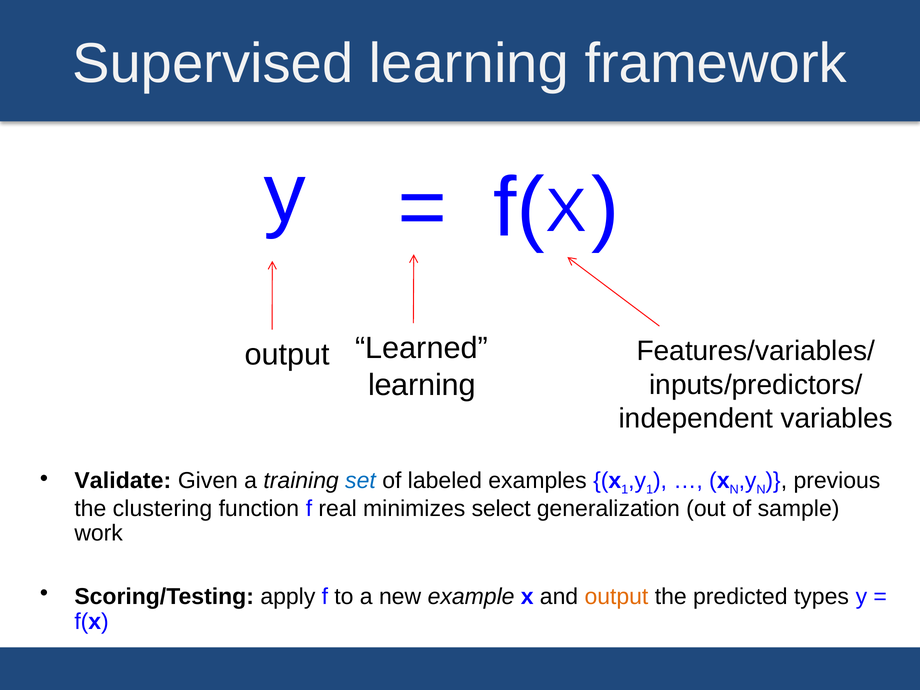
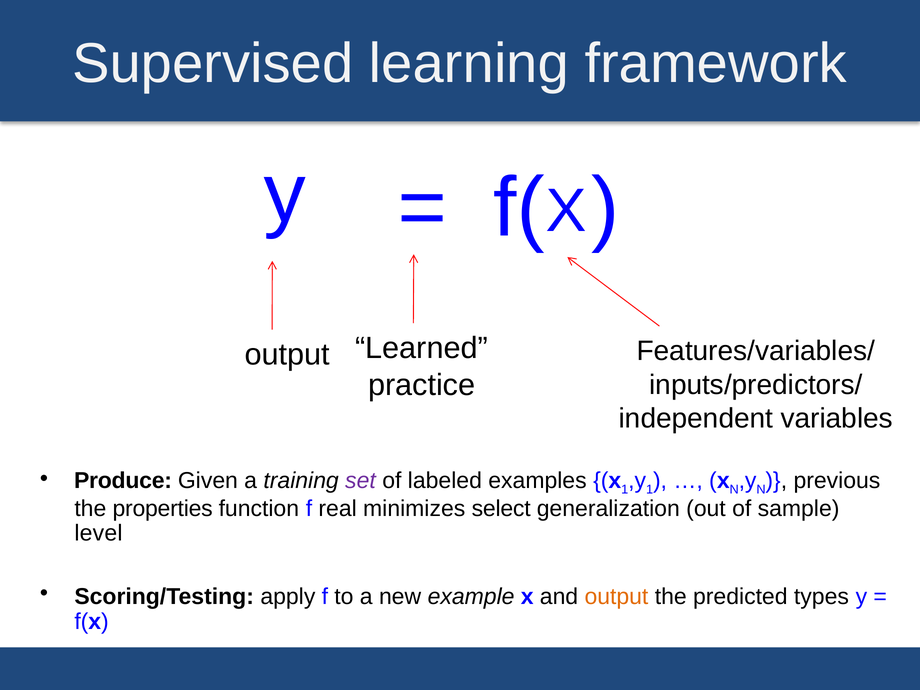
learning at (422, 385): learning -> practice
Validate: Validate -> Produce
set colour: blue -> purple
clustering: clustering -> properties
work: work -> level
